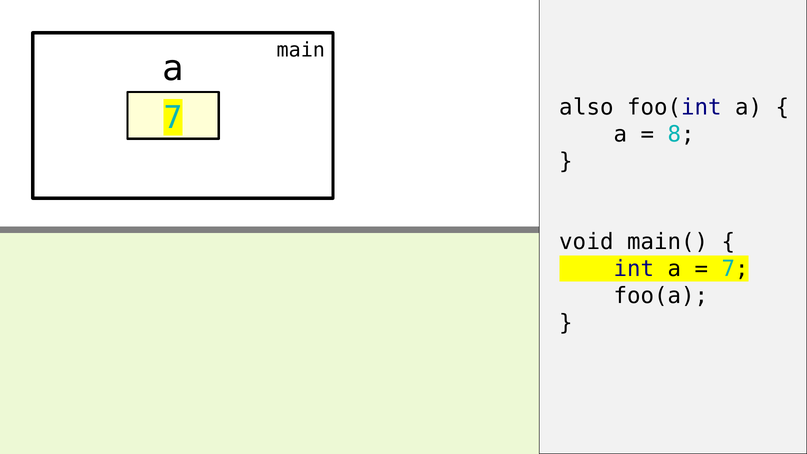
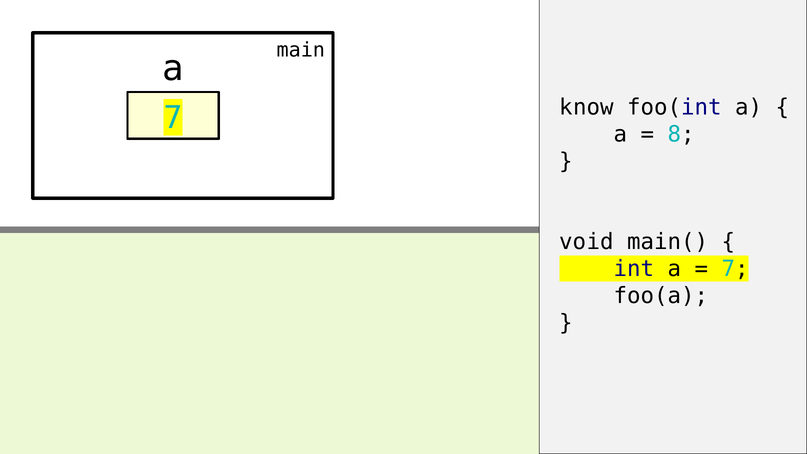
also: also -> know
